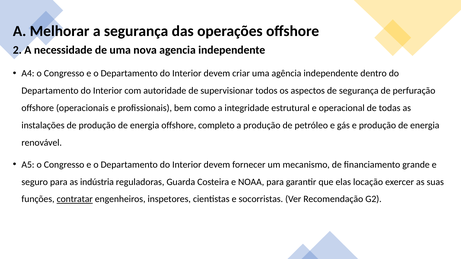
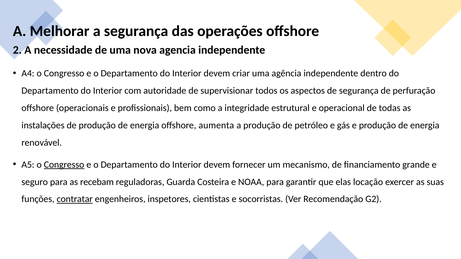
completo: completo -> aumenta
Congresso at (64, 165) underline: none -> present
indústria: indústria -> recebam
